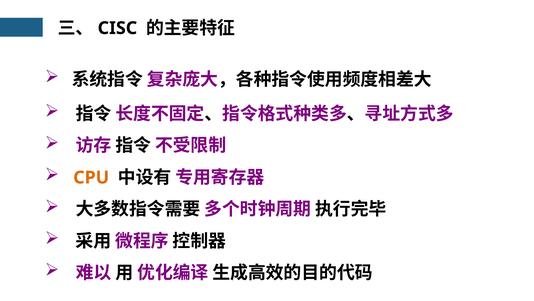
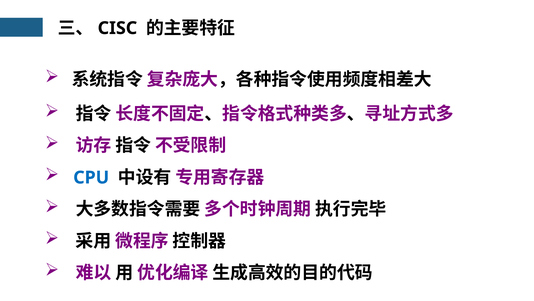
CPU colour: orange -> blue
